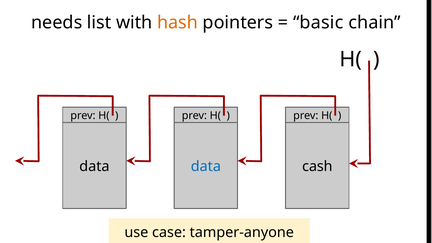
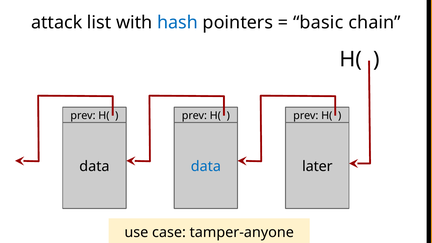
needs: needs -> attack
hash colour: orange -> blue
cash: cash -> later
